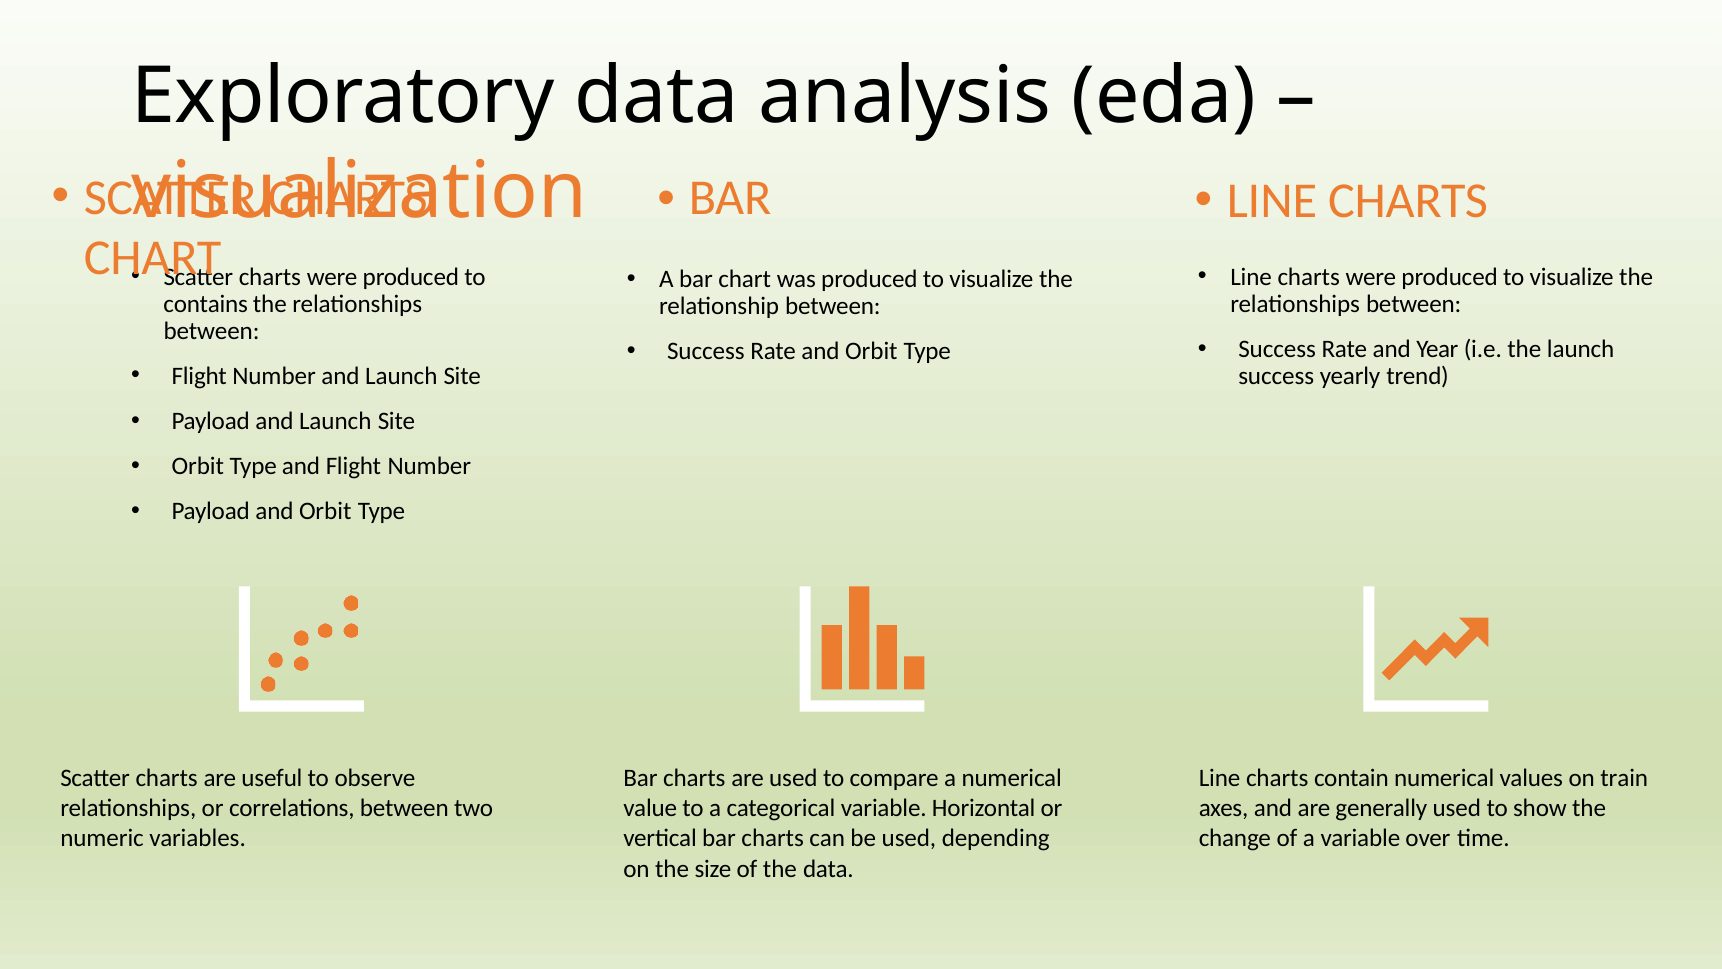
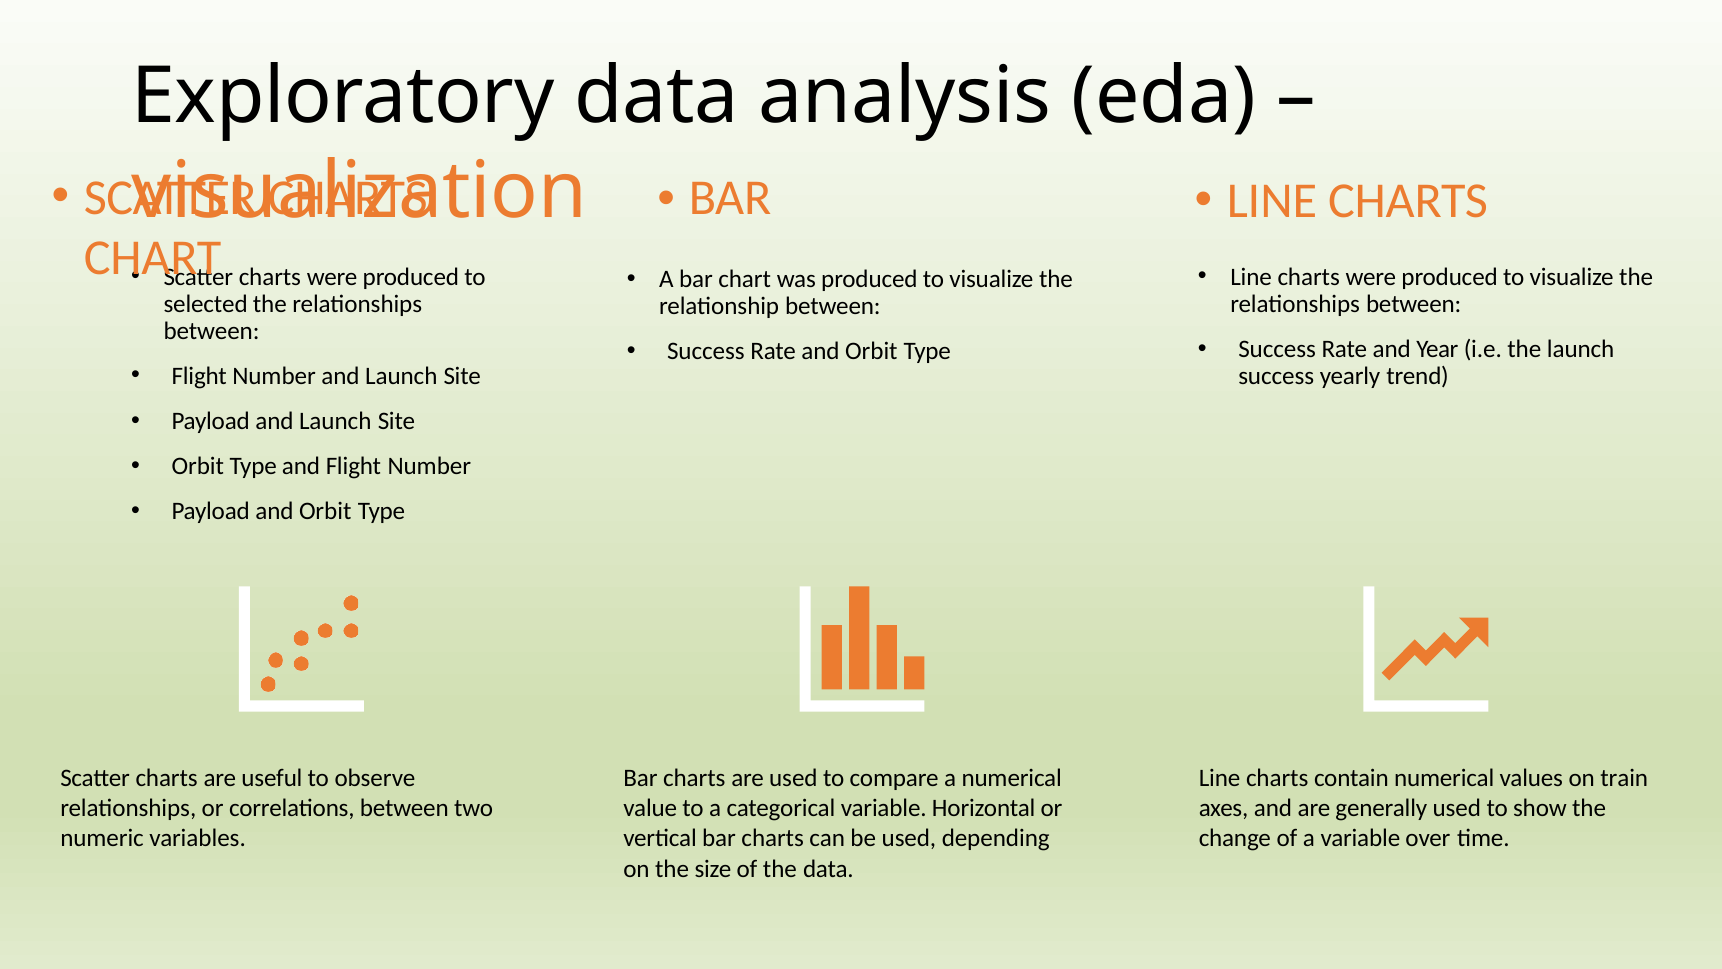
contains: contains -> selected
